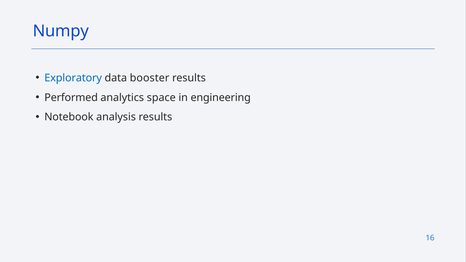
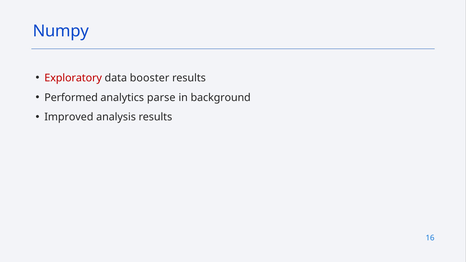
Exploratory colour: blue -> red
space: space -> parse
engineering: engineering -> background
Notebook: Notebook -> Improved
